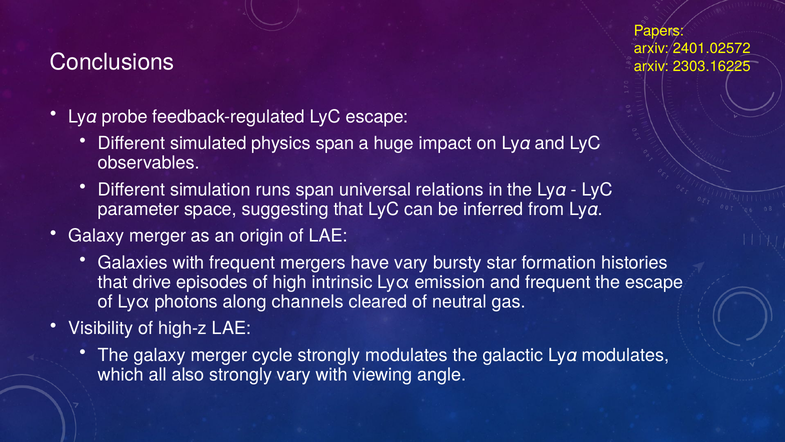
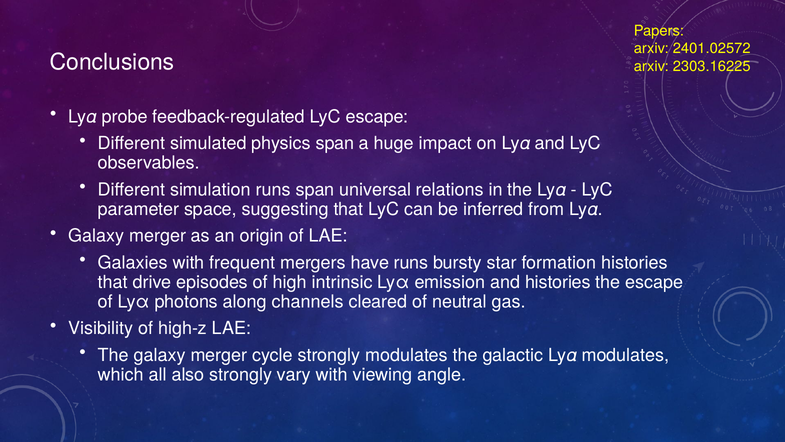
have vary: vary -> runs
and frequent: frequent -> histories
